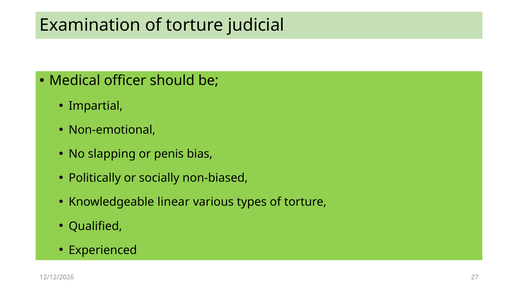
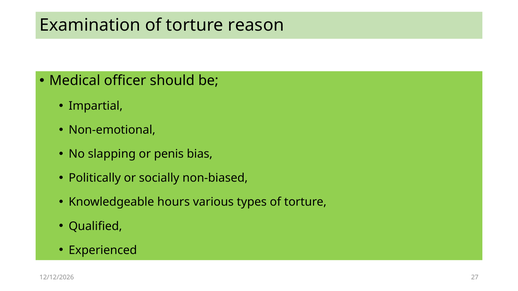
judicial: judicial -> reason
linear: linear -> hours
